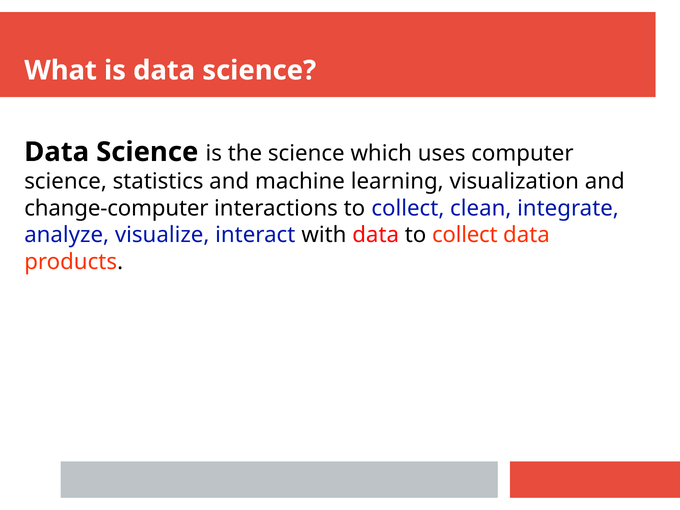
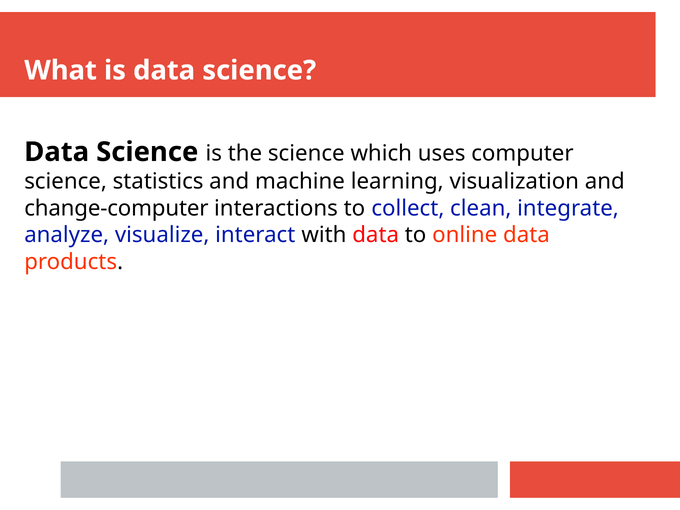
data to collect: collect -> online
